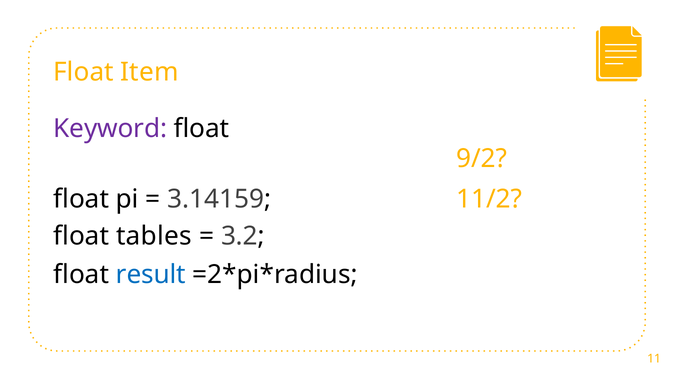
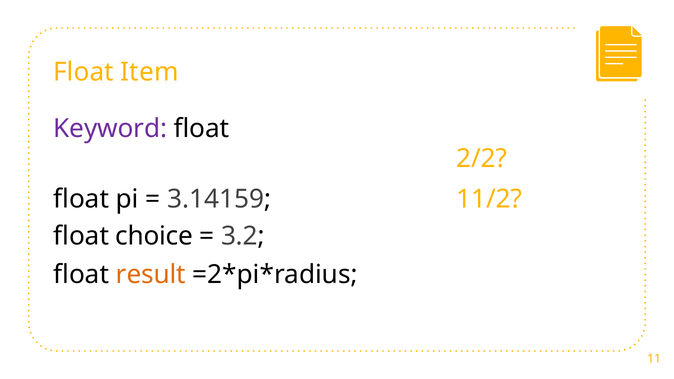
9/2: 9/2 -> 2/2
tables: tables -> choice
result colour: blue -> orange
